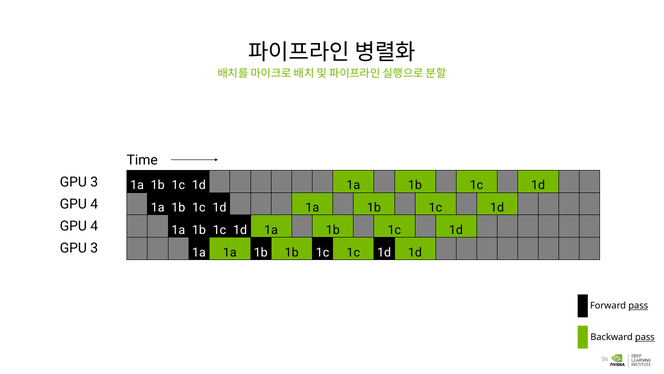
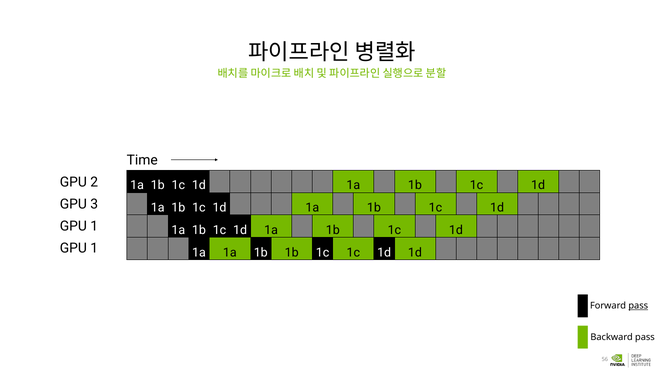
3 at (94, 182): 3 -> 2
4 at (94, 204): 4 -> 3
4 at (94, 226): 4 -> 1
3 at (94, 248): 3 -> 1
pass at (645, 337) underline: present -> none
